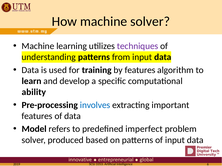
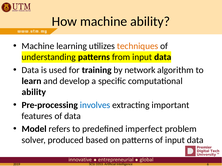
machine solver: solver -> ability
techniques colour: purple -> orange
by features: features -> network
